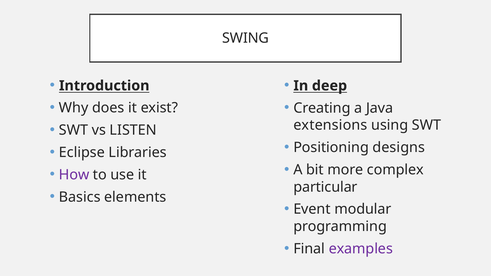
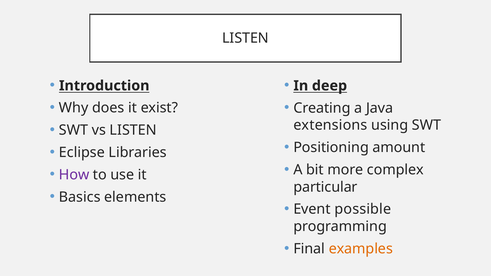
SWING at (246, 38): SWING -> LISTEN
designs: designs -> amount
modular: modular -> possible
examples colour: purple -> orange
